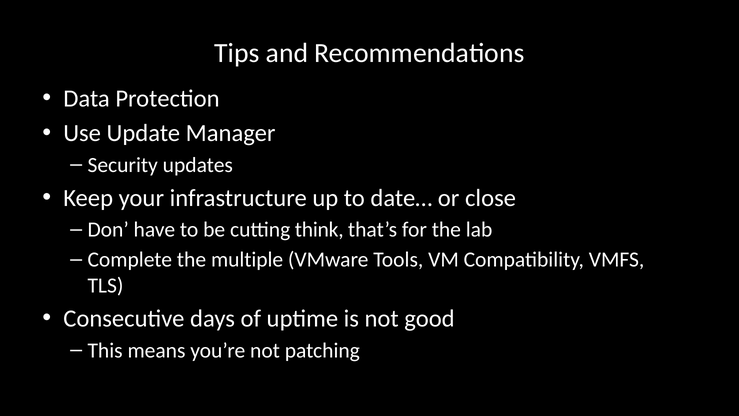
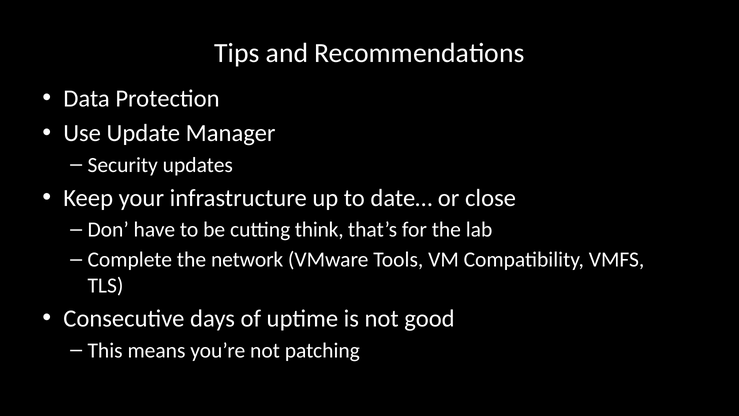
multiple: multiple -> network
